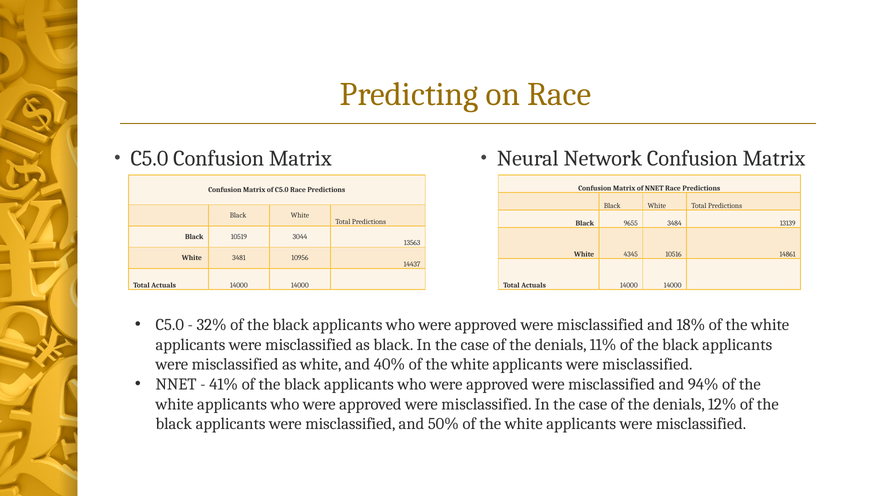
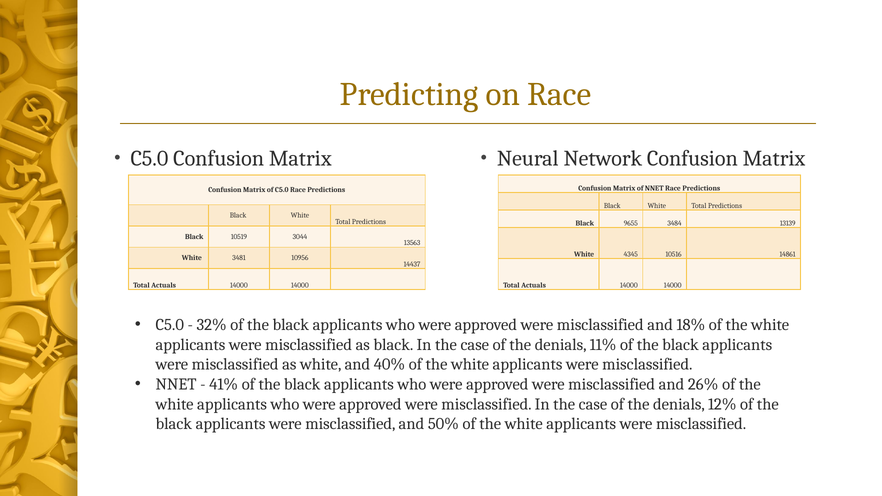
94%: 94% -> 26%
